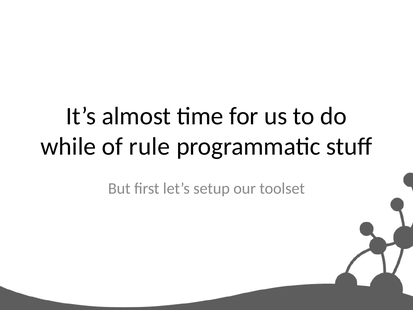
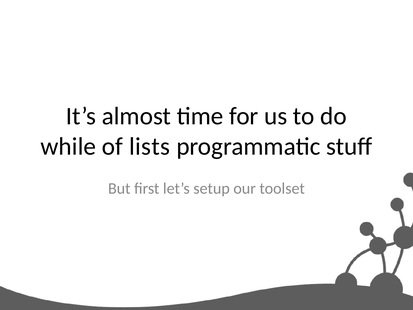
rule: rule -> lists
